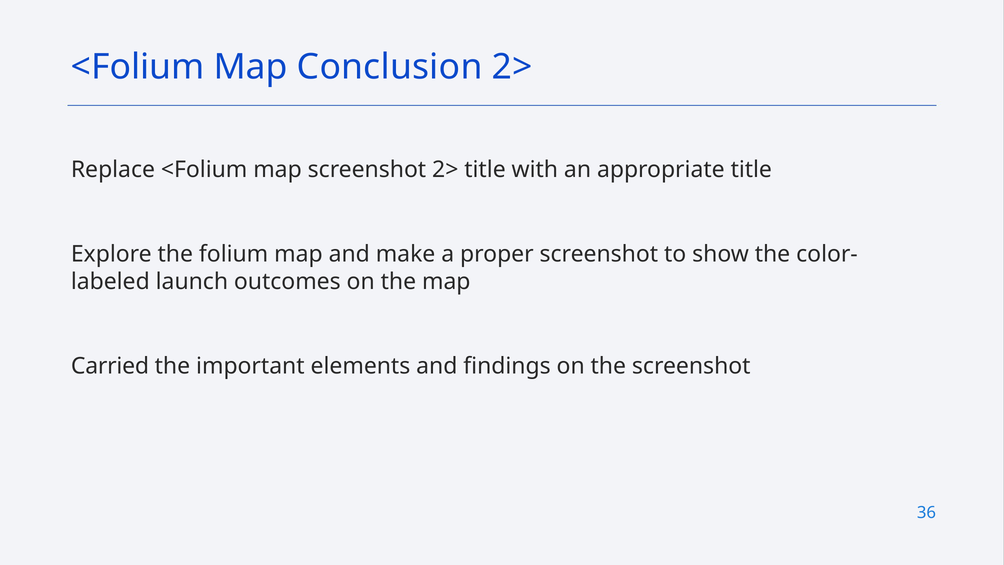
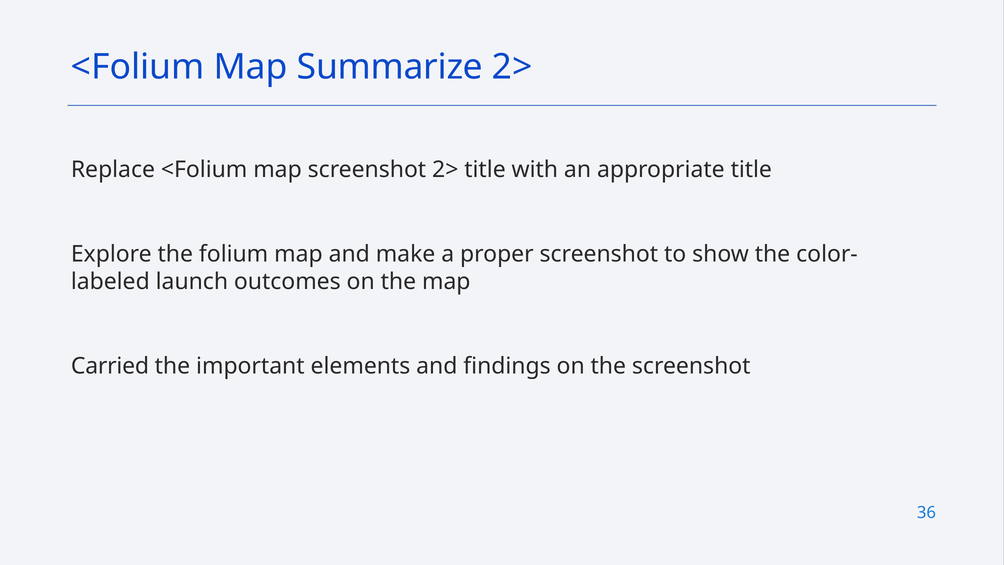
Conclusion: Conclusion -> Summarize
